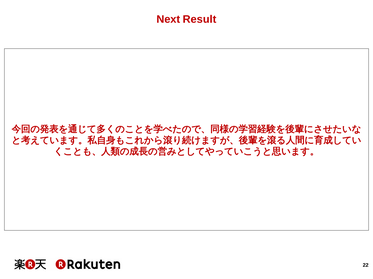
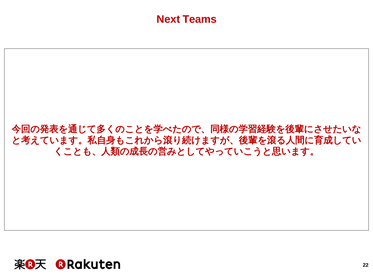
Result: Result -> Teams
